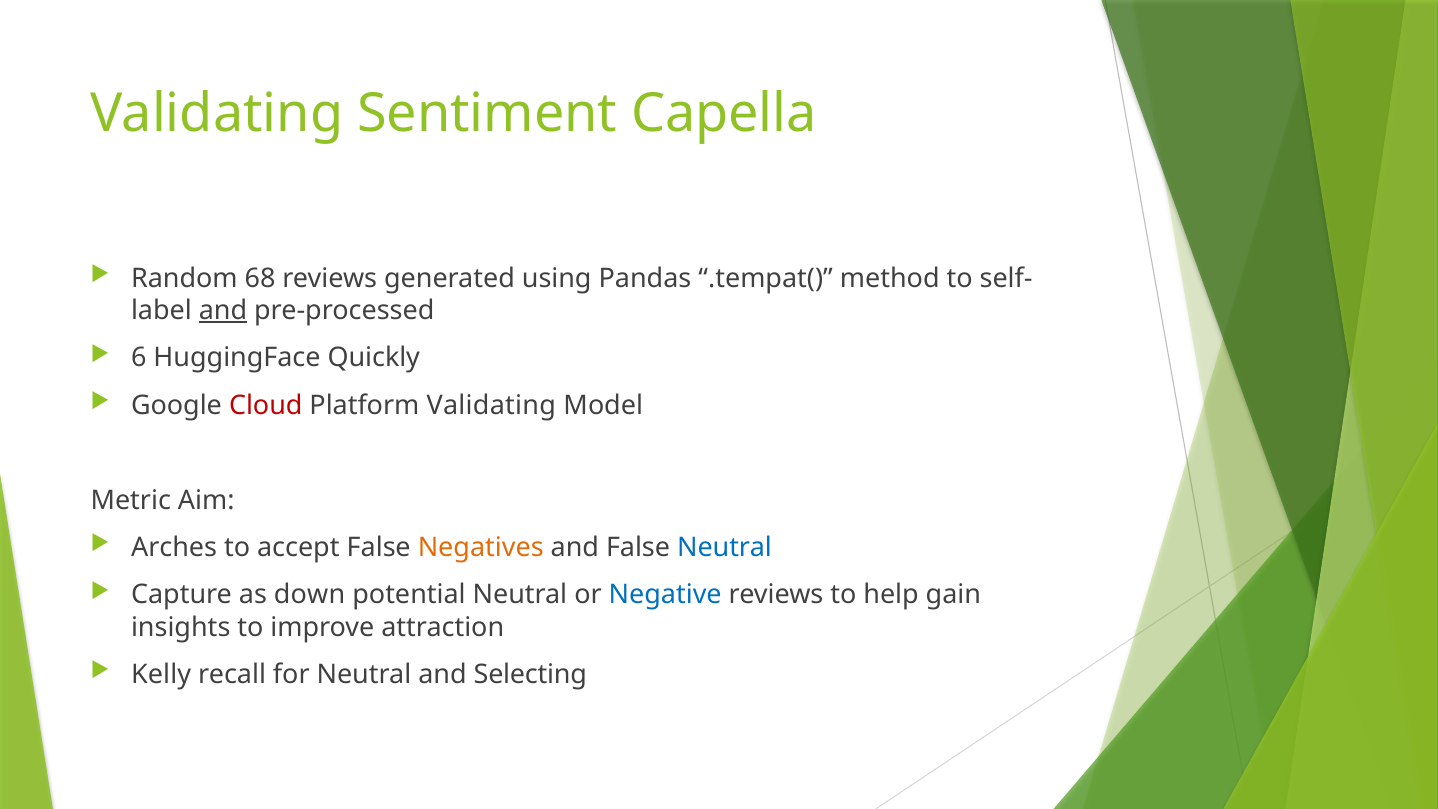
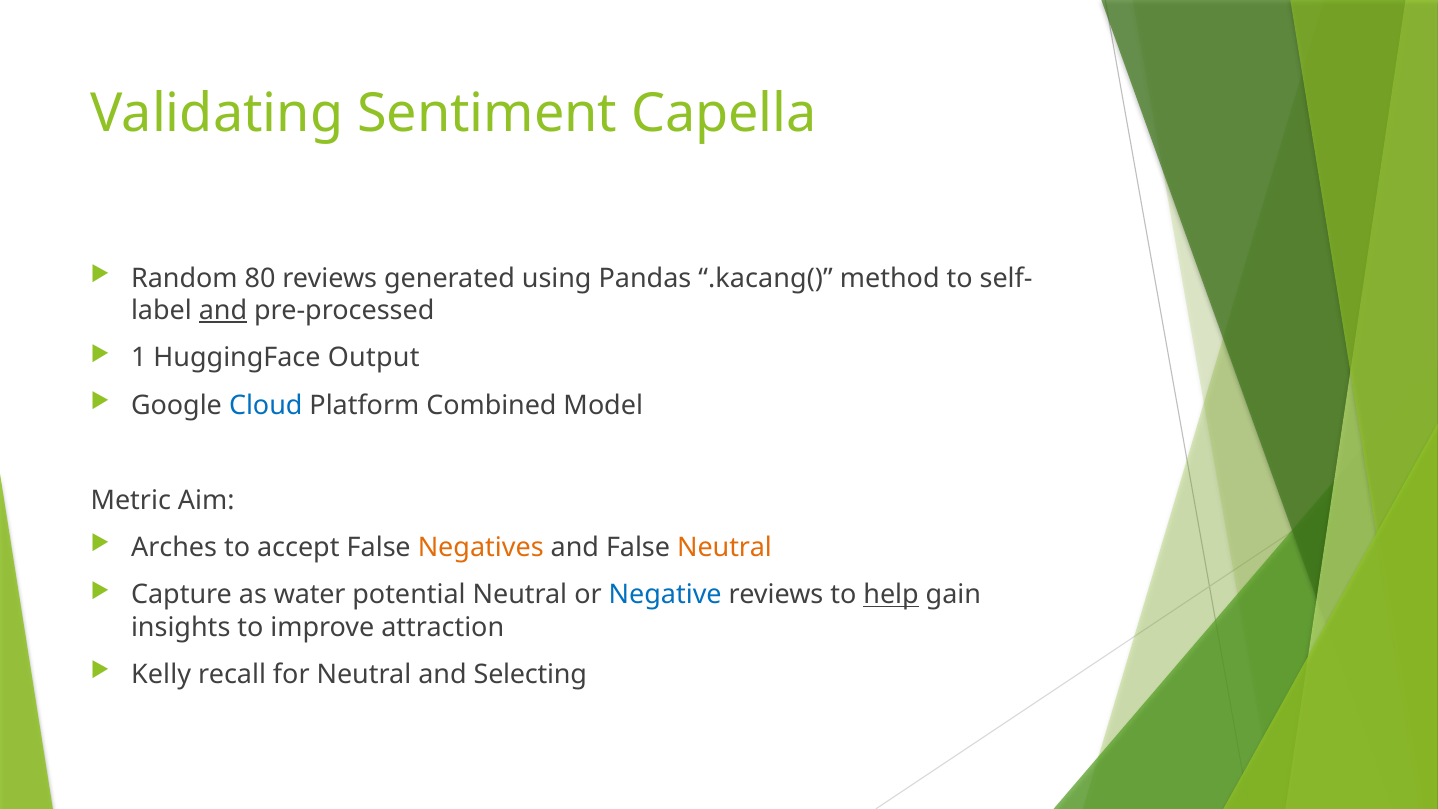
68: 68 -> 80
.tempat(: .tempat( -> .kacang(
6: 6 -> 1
Quickly: Quickly -> Output
Cloud colour: red -> blue
Platform Validating: Validating -> Combined
Neutral at (725, 547) colour: blue -> orange
down: down -> water
help underline: none -> present
